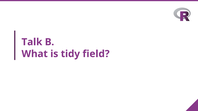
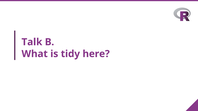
field: field -> here
